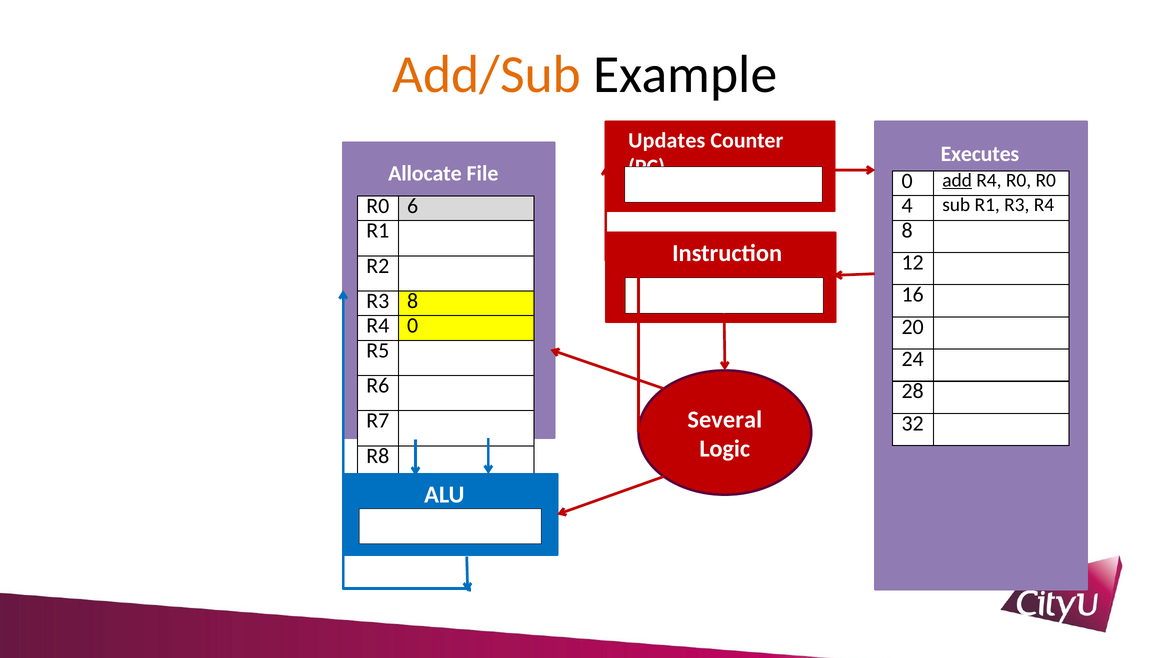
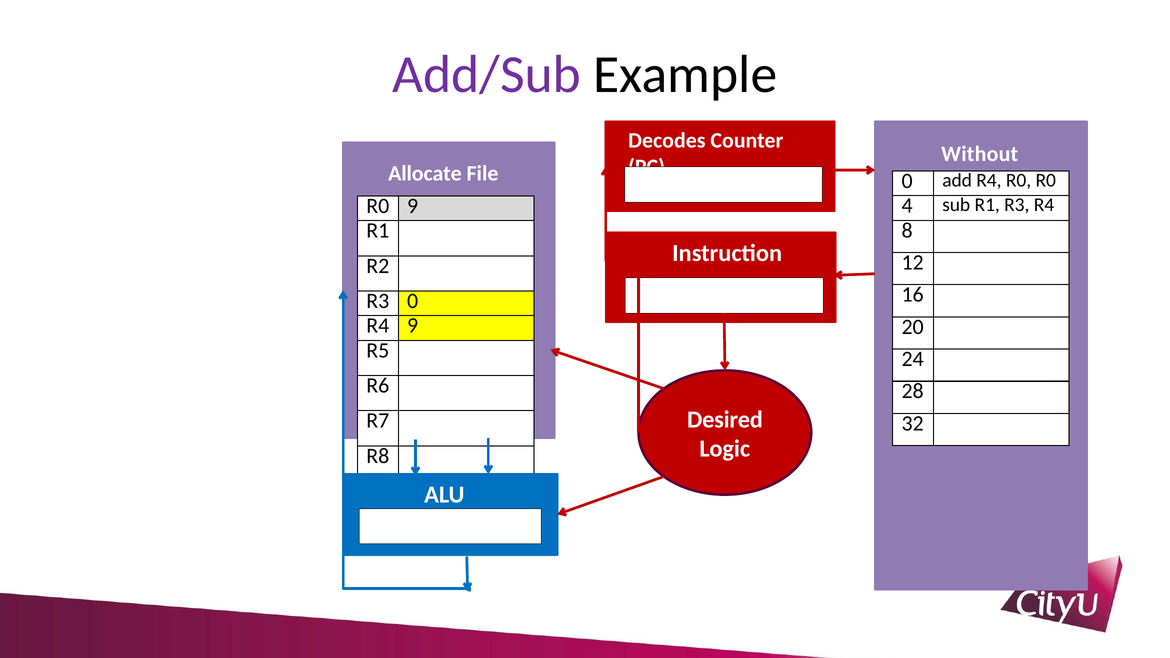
Add/Sub colour: orange -> purple
Updates: Updates -> Decodes
Executes: Executes -> Without
add underline: present -> none
R0 6: 6 -> 9
R3 8: 8 -> 0
R4 0: 0 -> 9
Several: Several -> Desired
